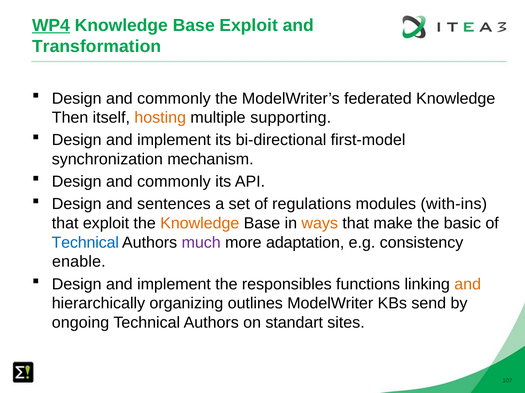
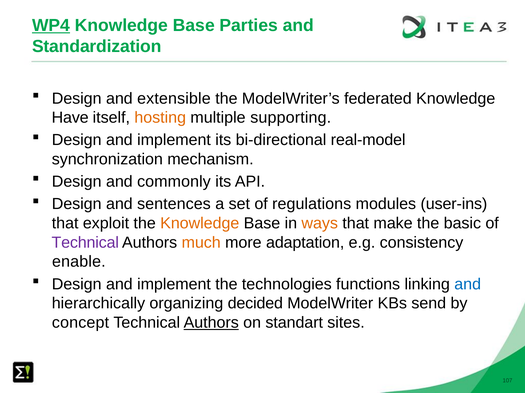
Base Exploit: Exploit -> Parties
Transformation: Transformation -> Standardization
commonly at (174, 99): commonly -> extensible
Then: Then -> Have
first-model: first-model -> real-model
with-ins: with-ins -> user-ins
Technical at (85, 243) colour: blue -> purple
much colour: purple -> orange
responsibles: responsibles -> technologies
and at (468, 285) colour: orange -> blue
outlines: outlines -> decided
ongoing: ongoing -> concept
Authors at (211, 323) underline: none -> present
